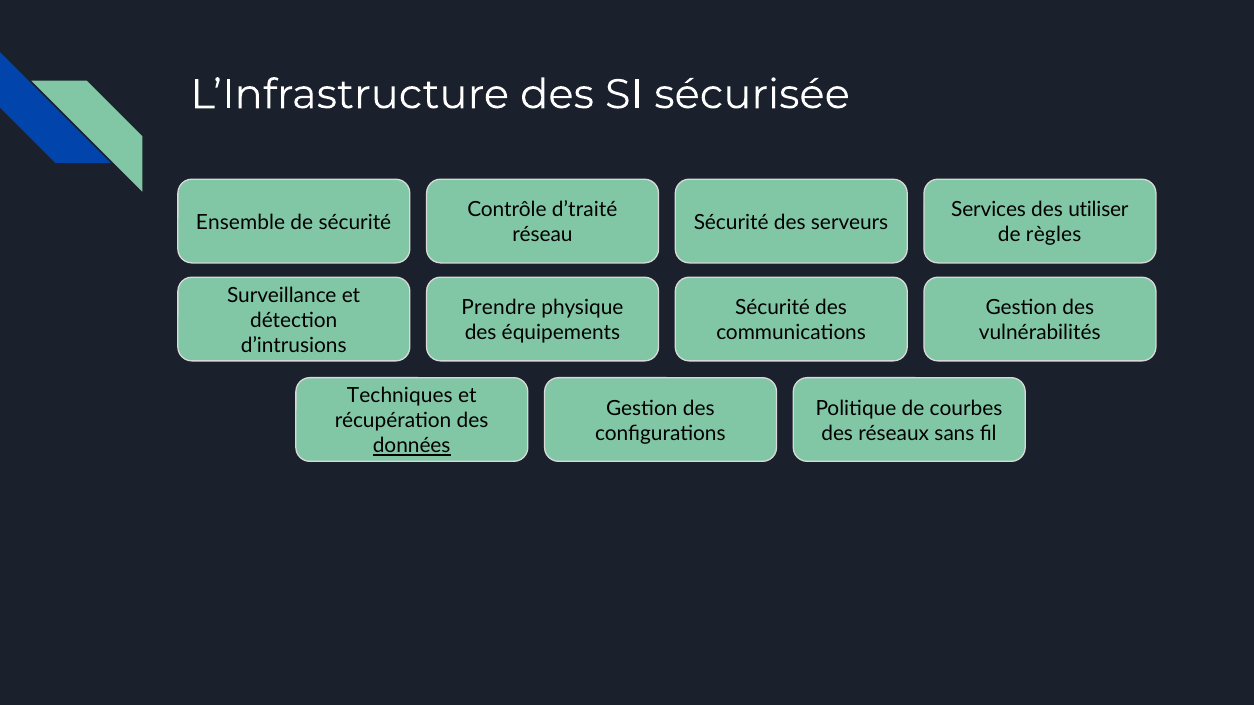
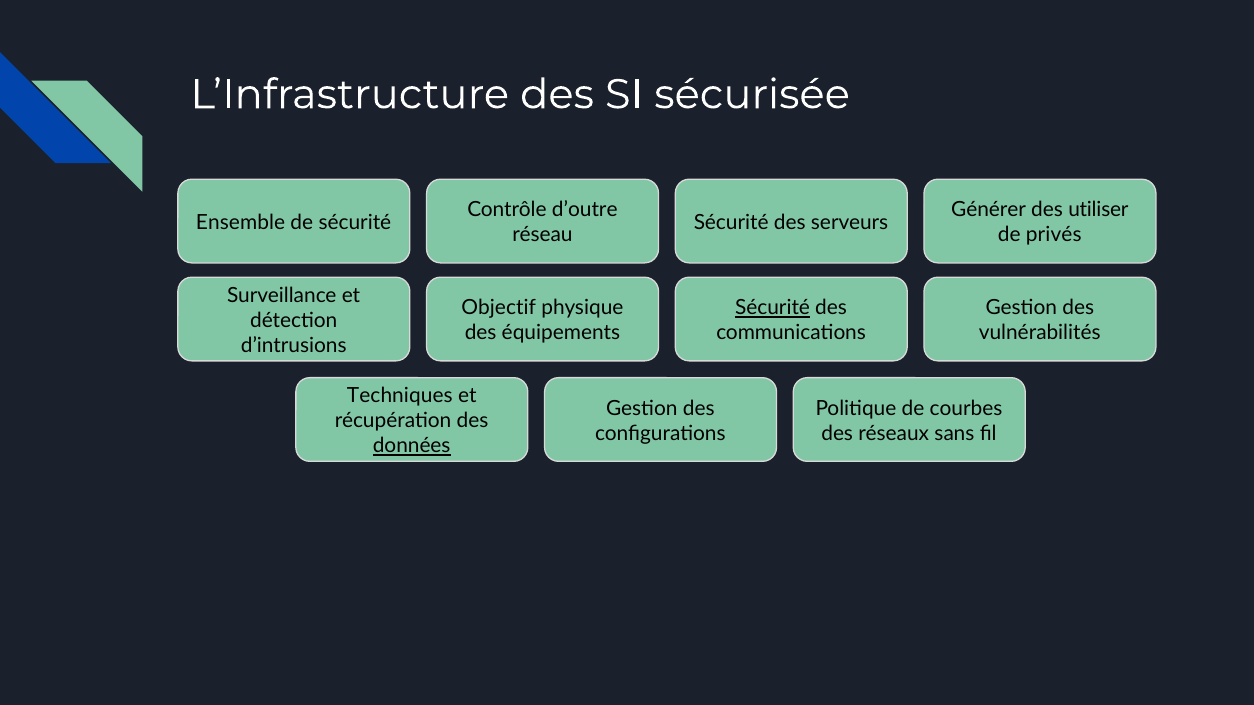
d’traité: d’traité -> d’outre
Services: Services -> Générer
règles: règles -> privés
Prendre: Prendre -> Objectif
Sécurité at (773, 308) underline: none -> present
